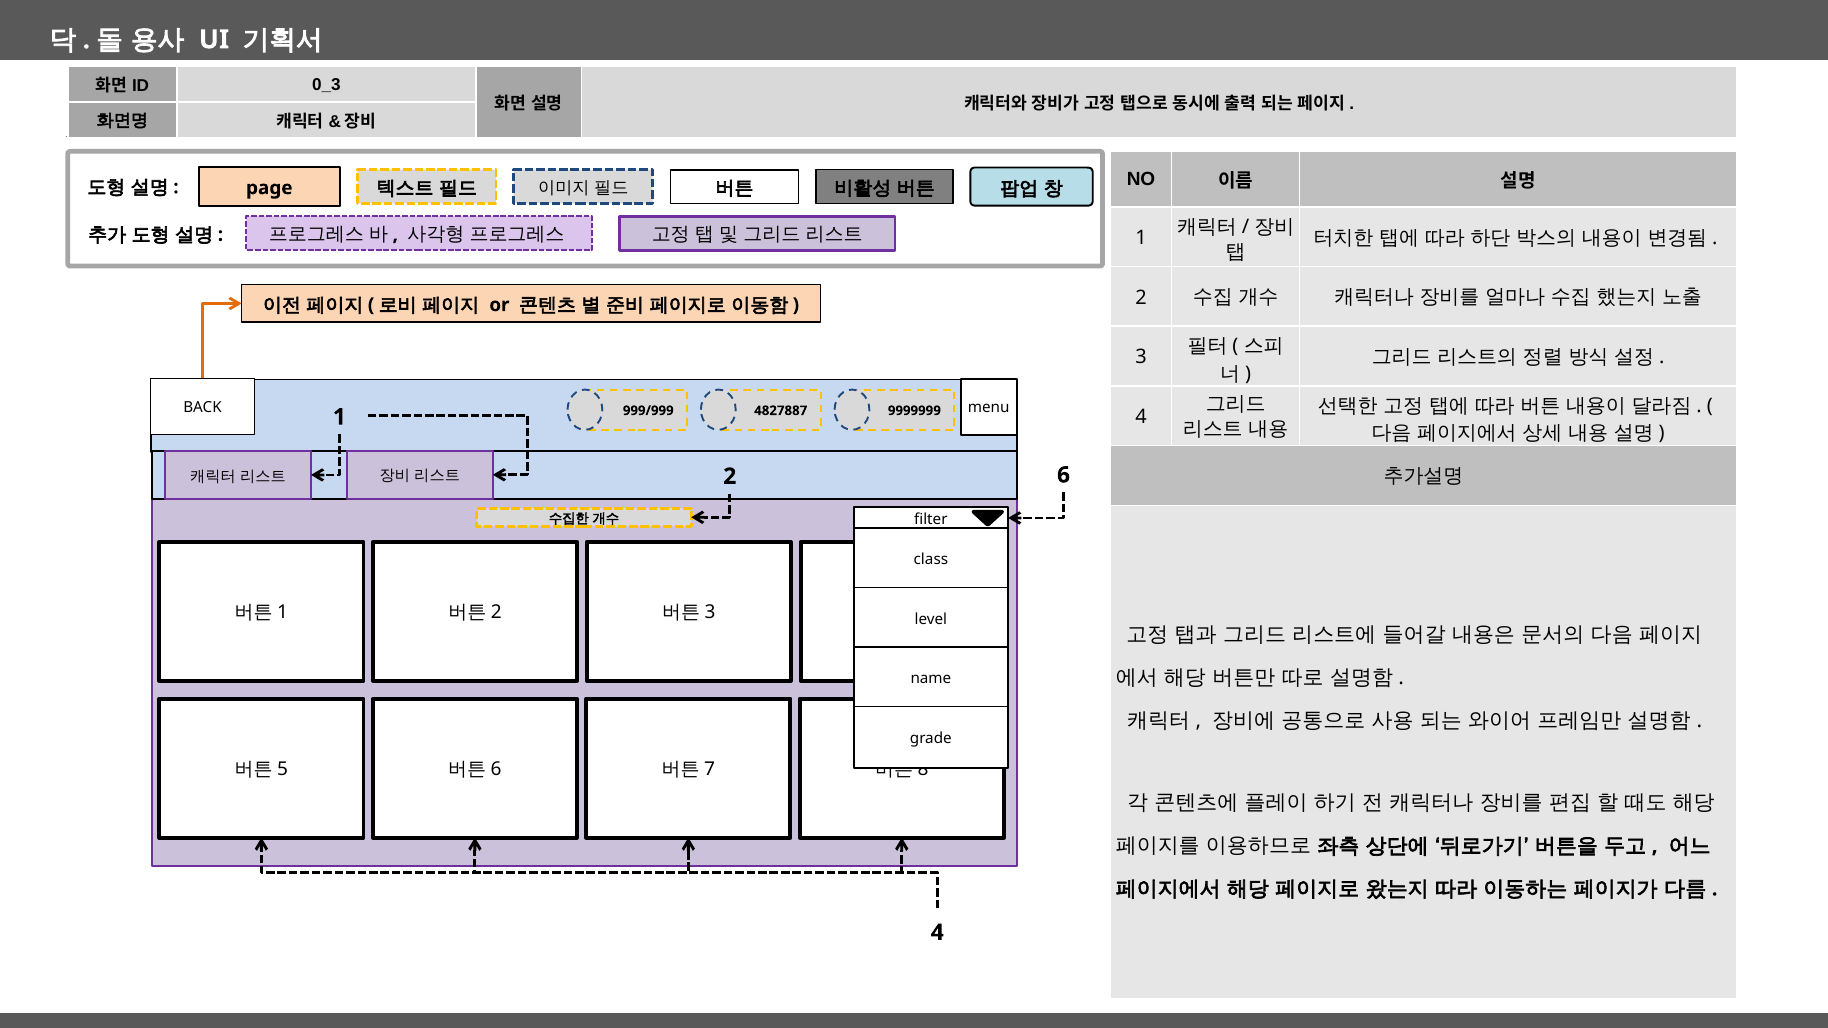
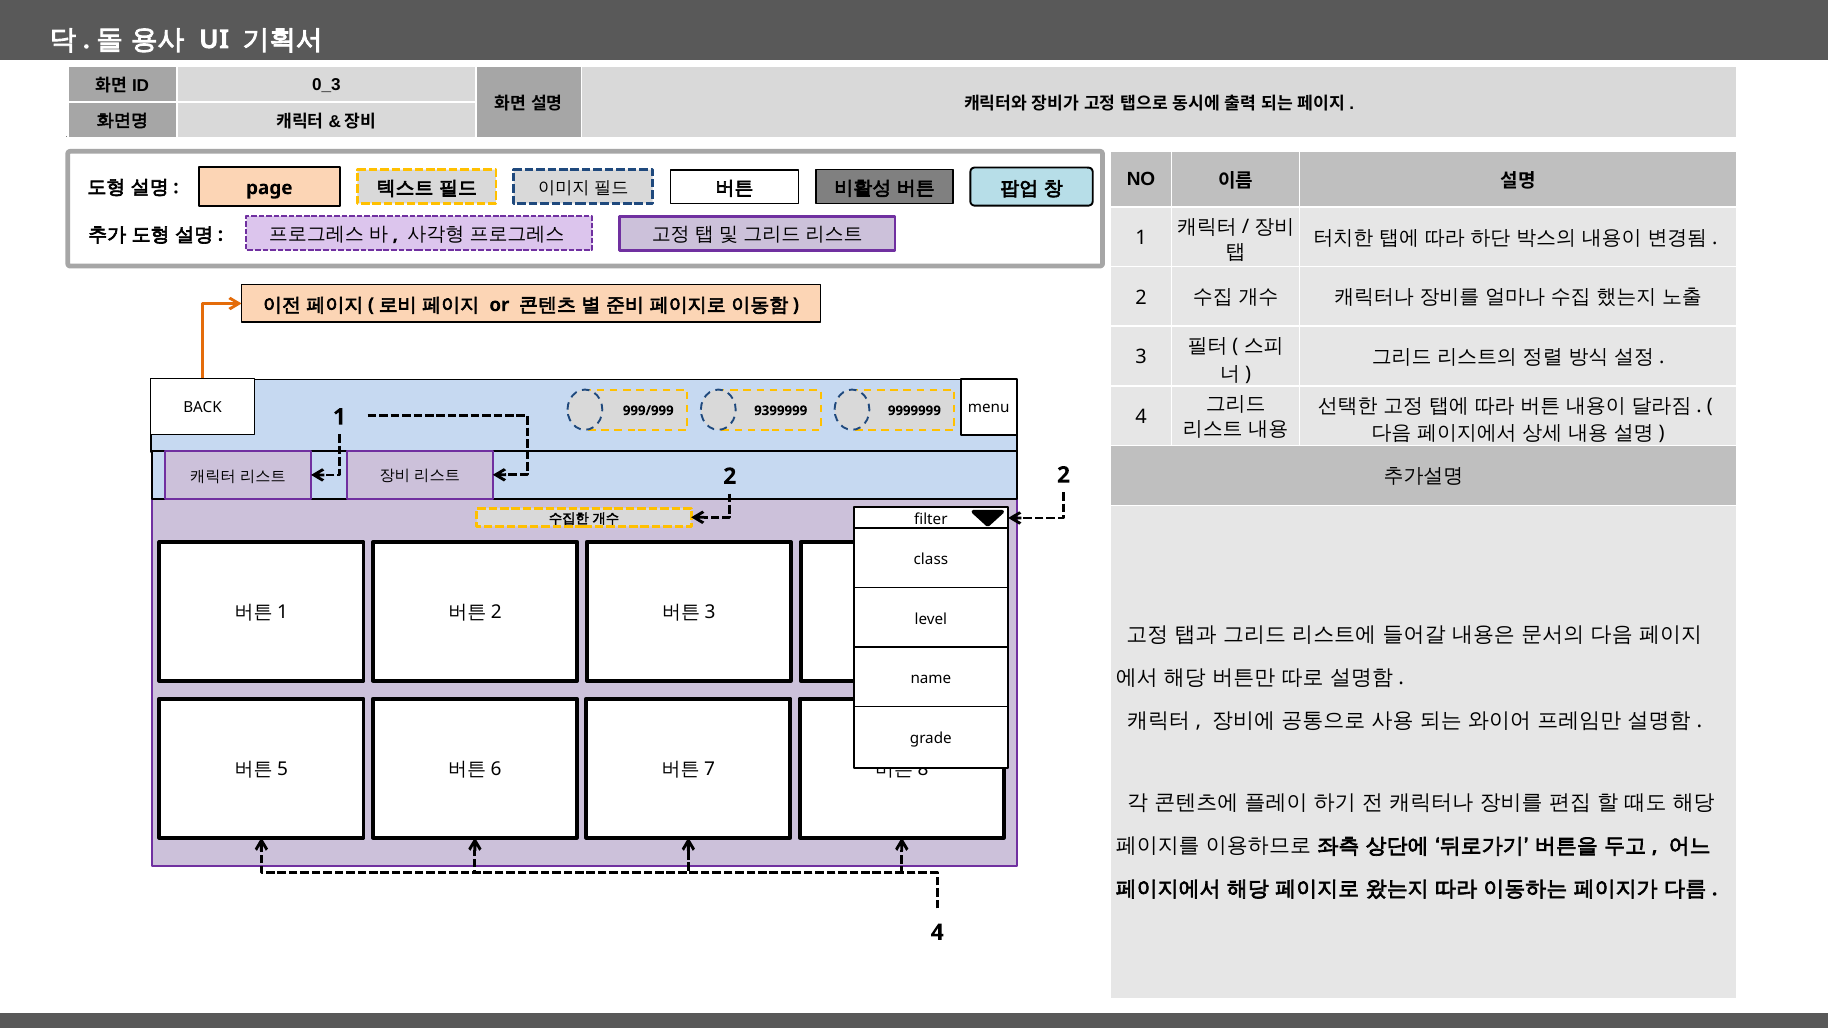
4827887: 4827887 -> 9399999
2 6: 6 -> 2
